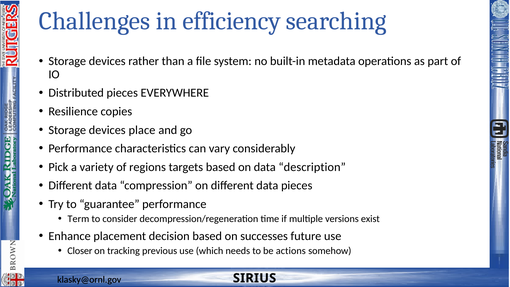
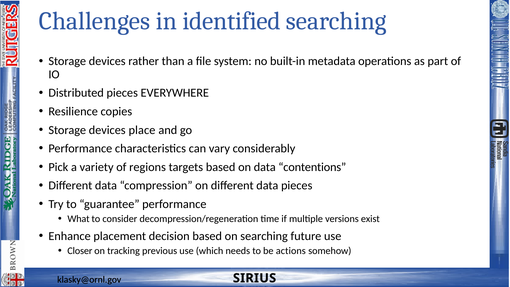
efficiency: efficiency -> identified
description: description -> contentions
Term: Term -> What
on successes: successes -> searching
